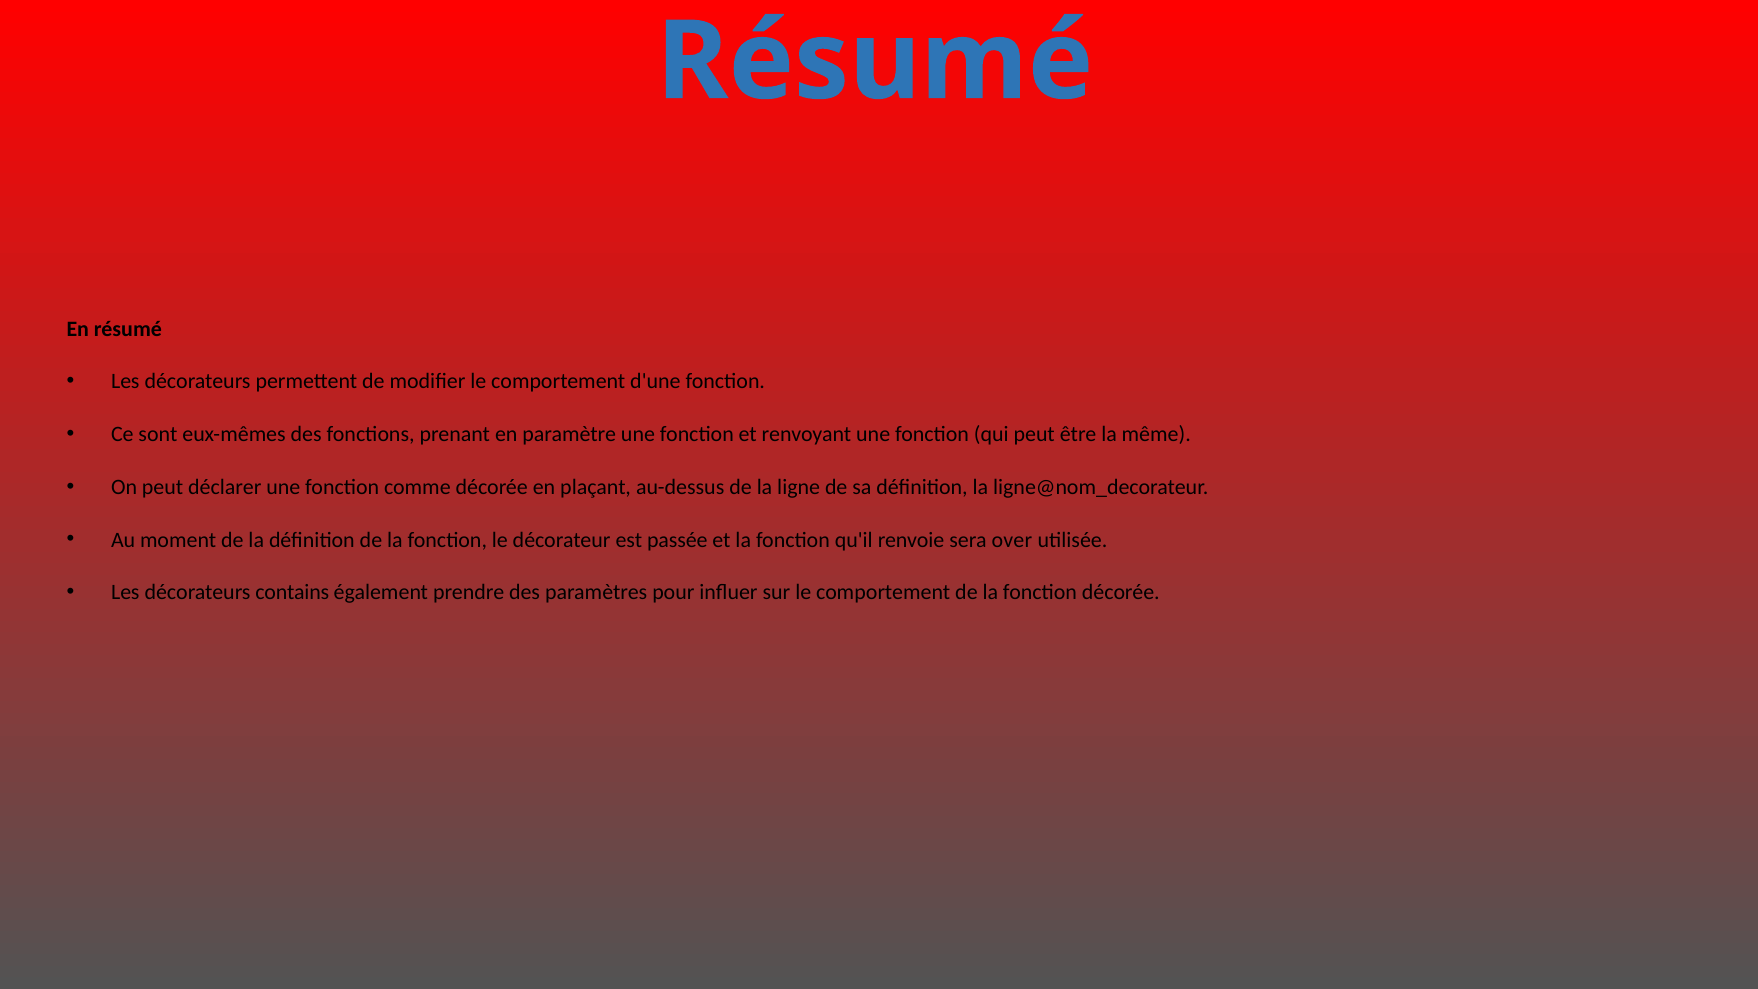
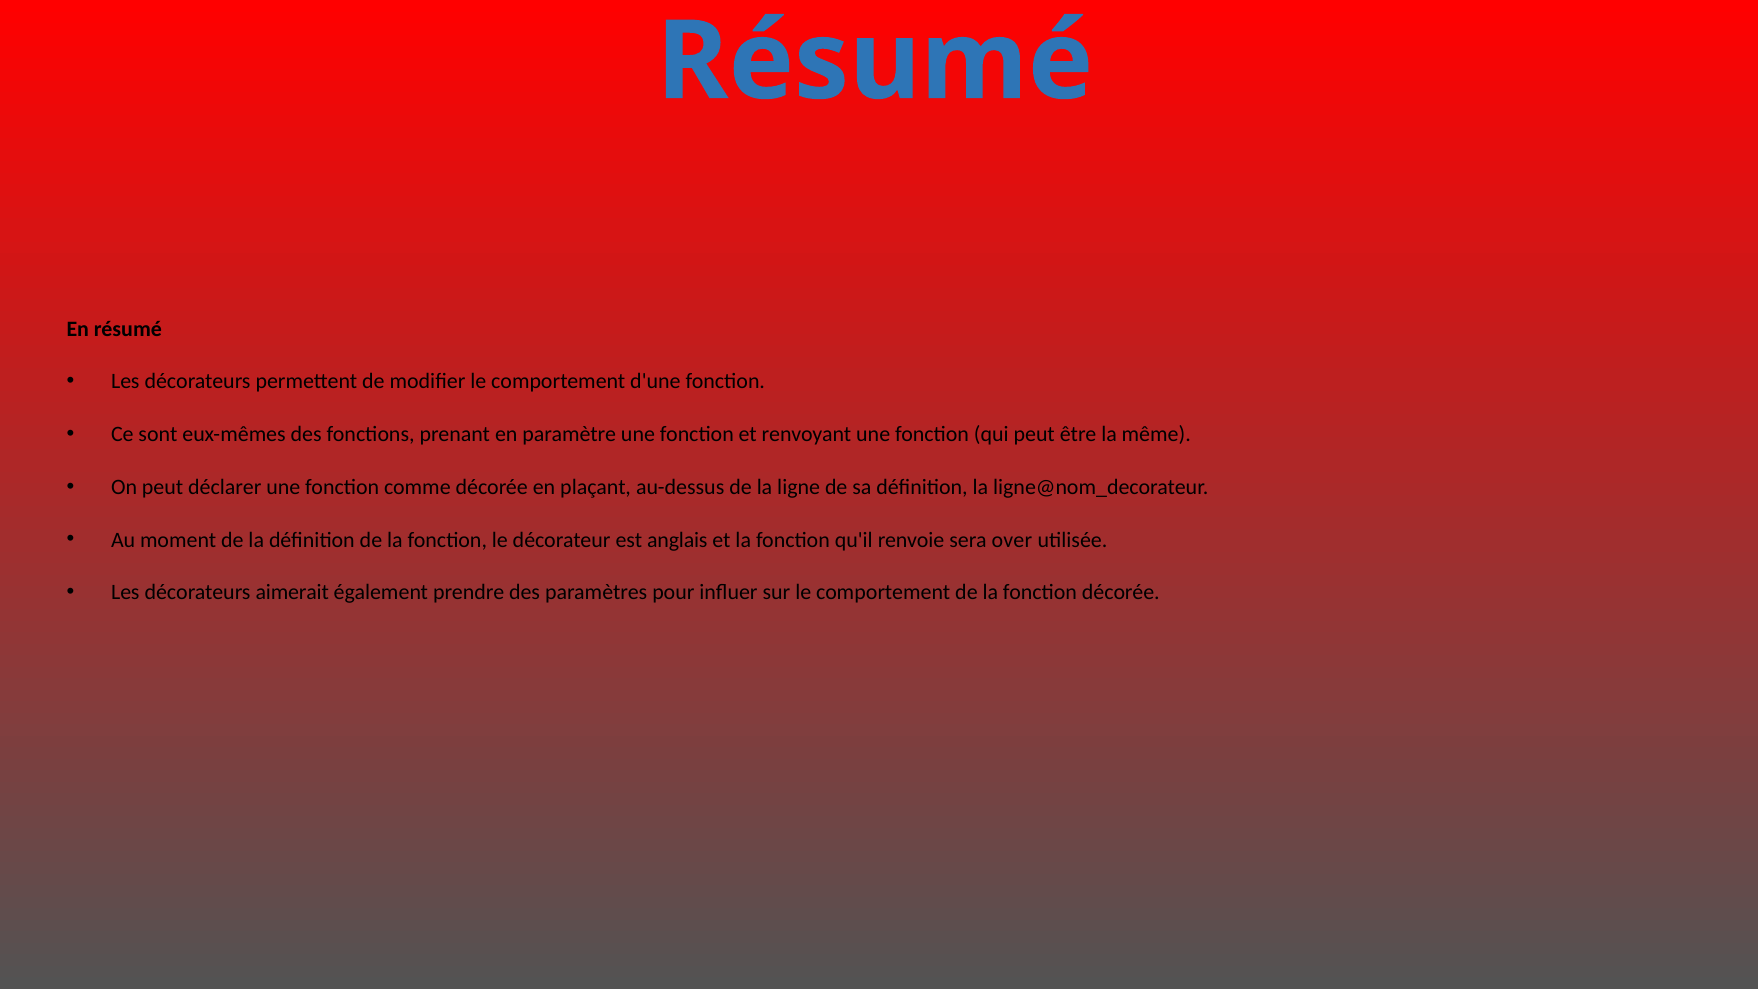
passée: passée -> anglais
contains: contains -> aimerait
